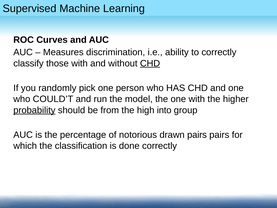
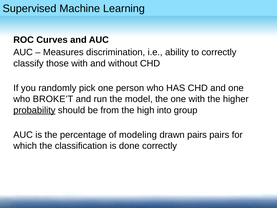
CHD at (150, 63) underline: present -> none
COULD’T: COULD’T -> BROKE’T
notorious: notorious -> modeling
